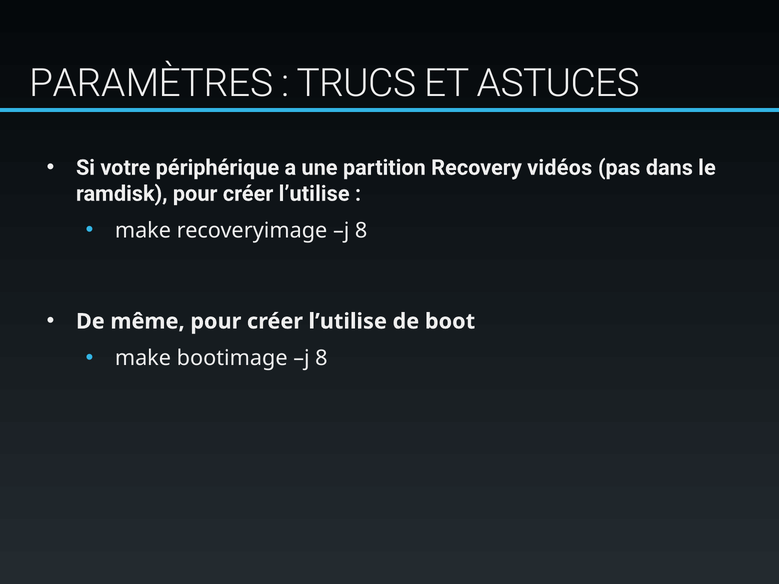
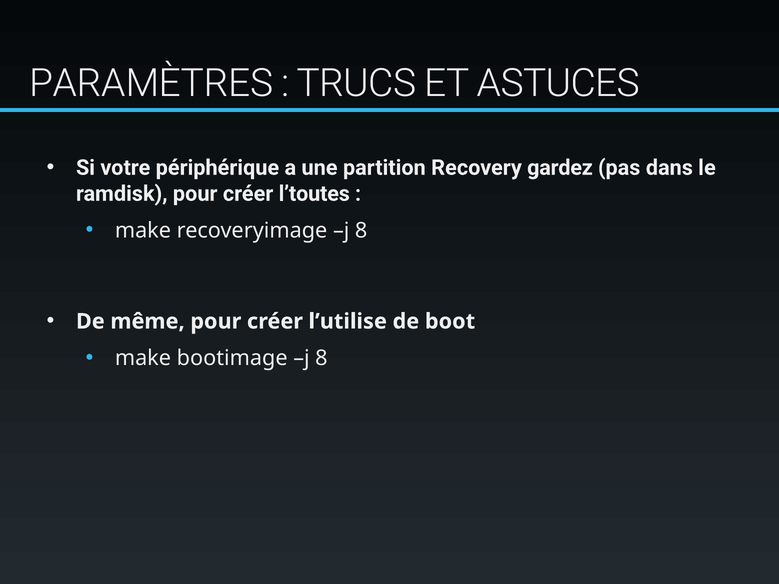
vidéos: vidéos -> gardez
ramdisk pour créer l’utilise: l’utilise -> l’toutes
